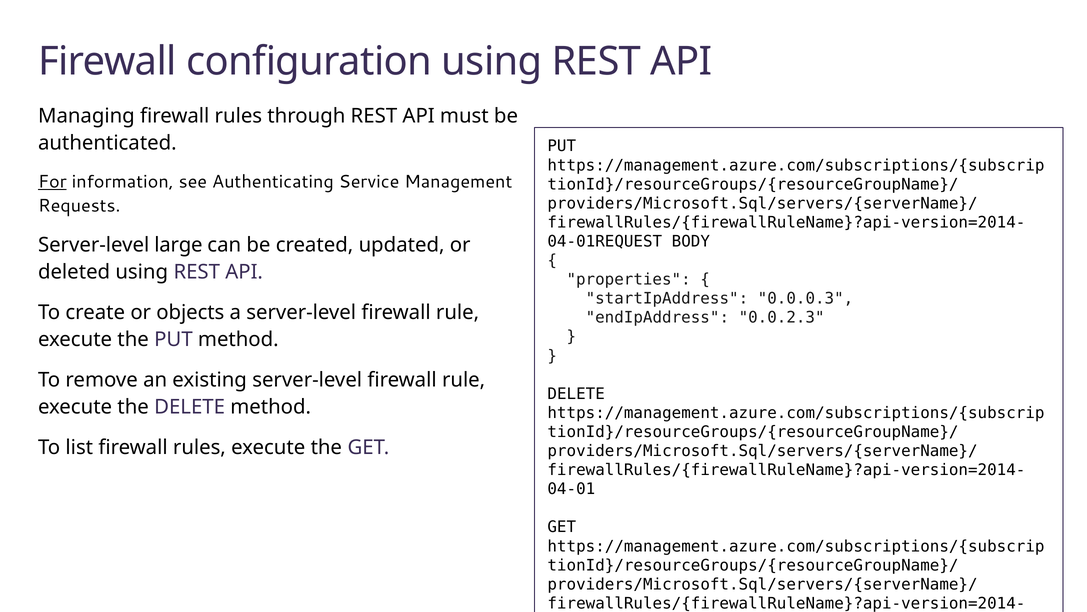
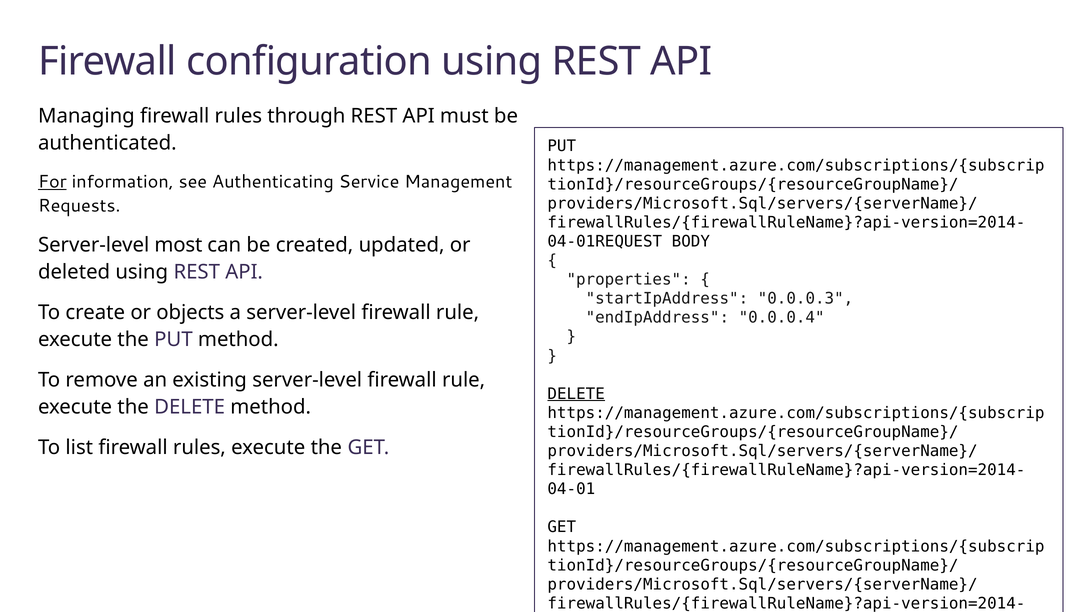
large: large -> most
0.0.2.3: 0.0.2.3 -> 0.0.0.4
DELETE at (576, 394) underline: none -> present
